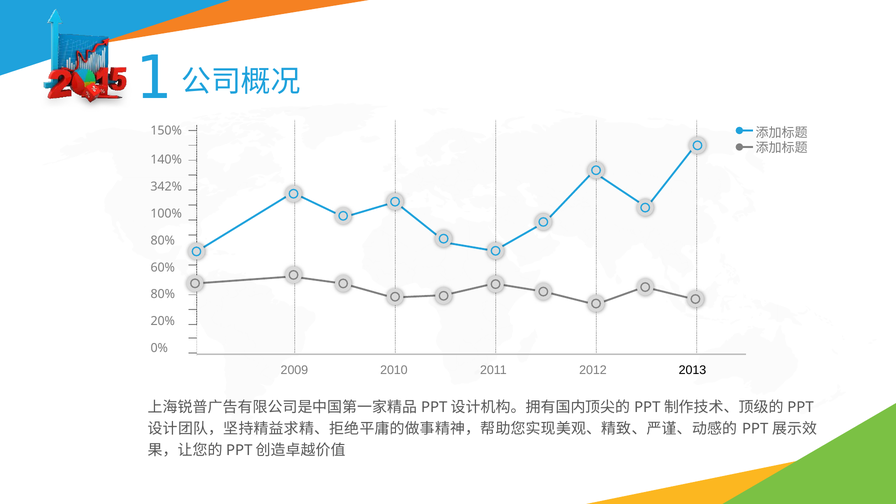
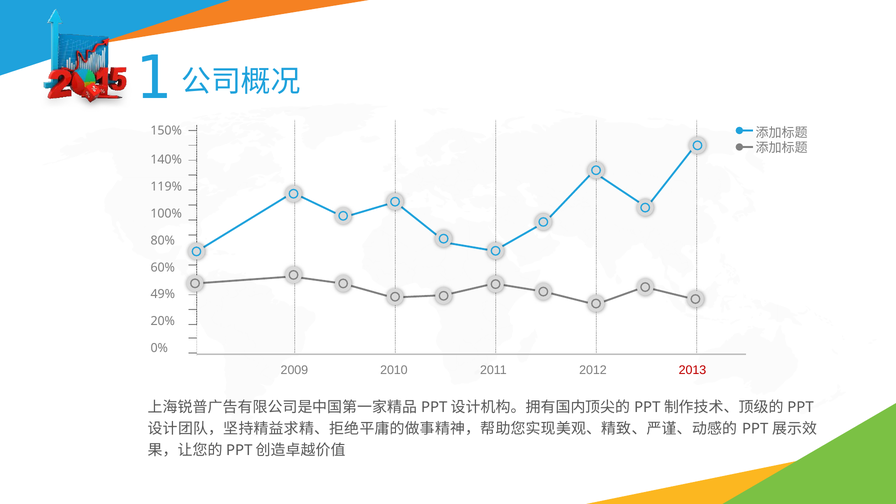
342%: 342% -> 119%
80% at (163, 294): 80% -> 49%
2013 colour: black -> red
